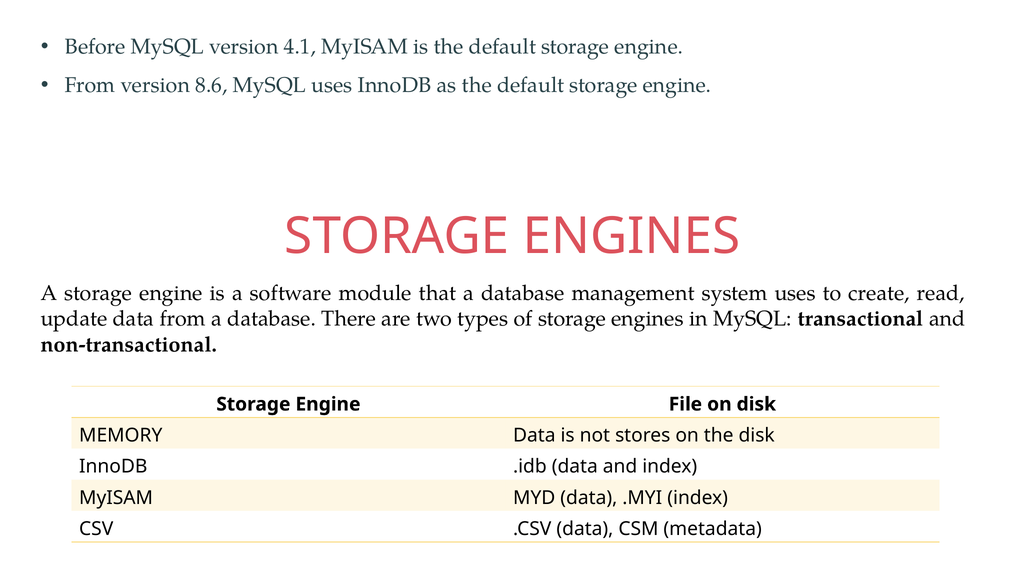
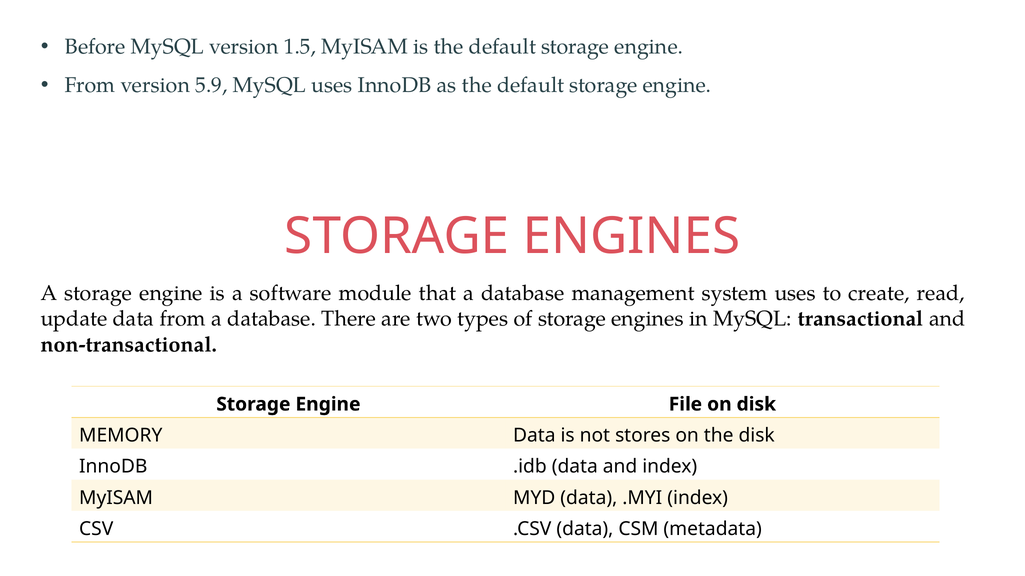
4.1: 4.1 -> 1.5
8.6: 8.6 -> 5.9
